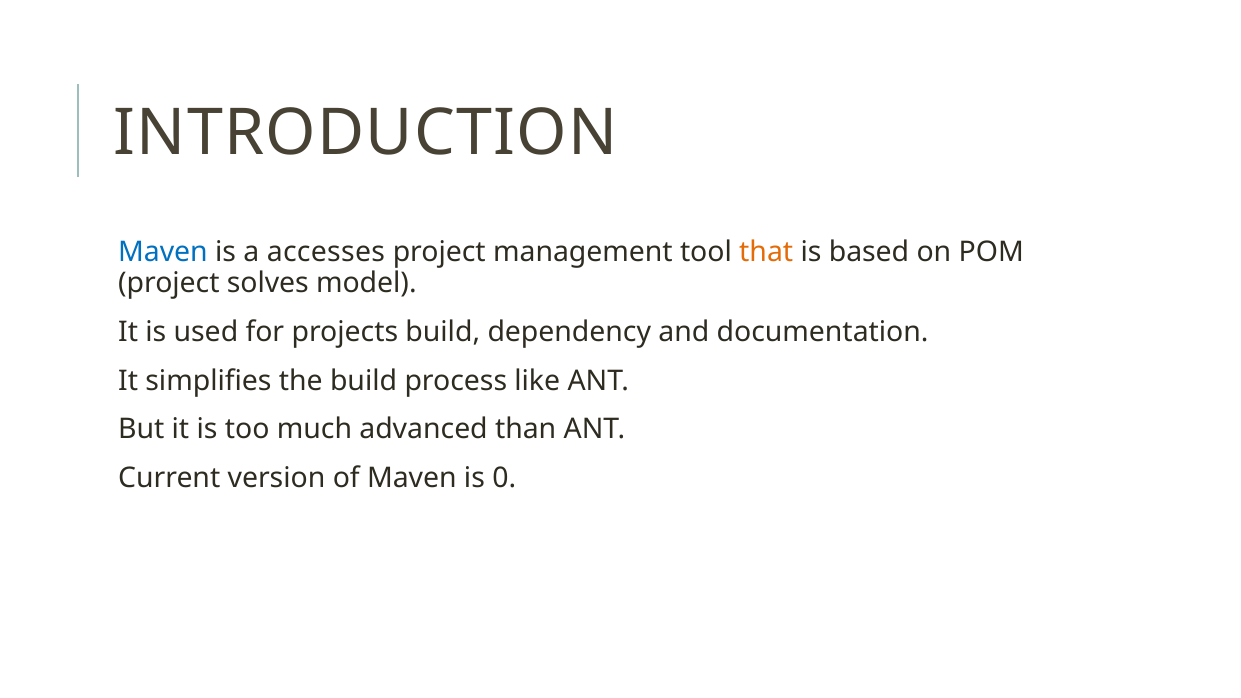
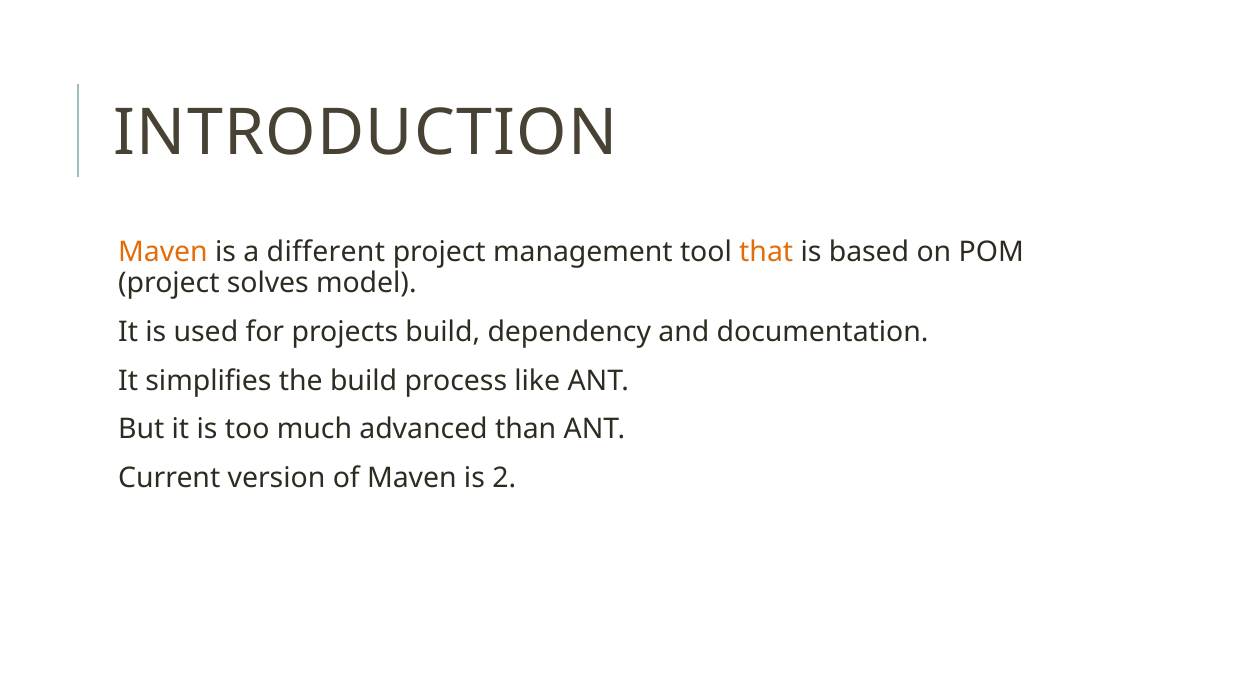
Maven at (163, 253) colour: blue -> orange
accesses: accesses -> different
0: 0 -> 2
